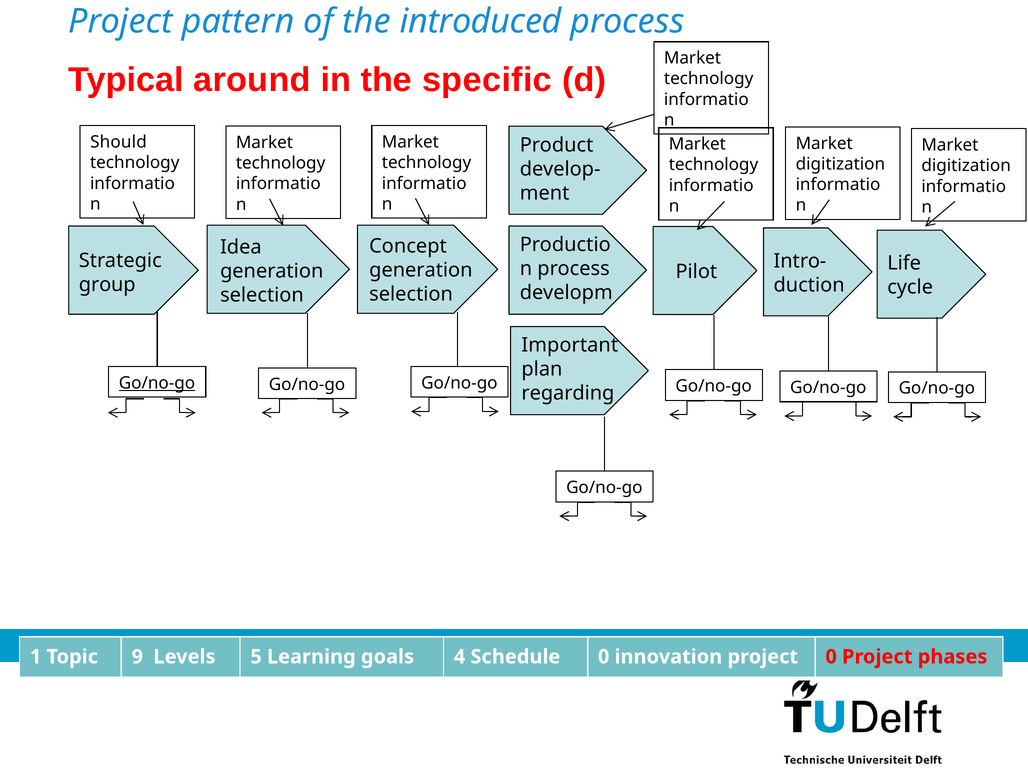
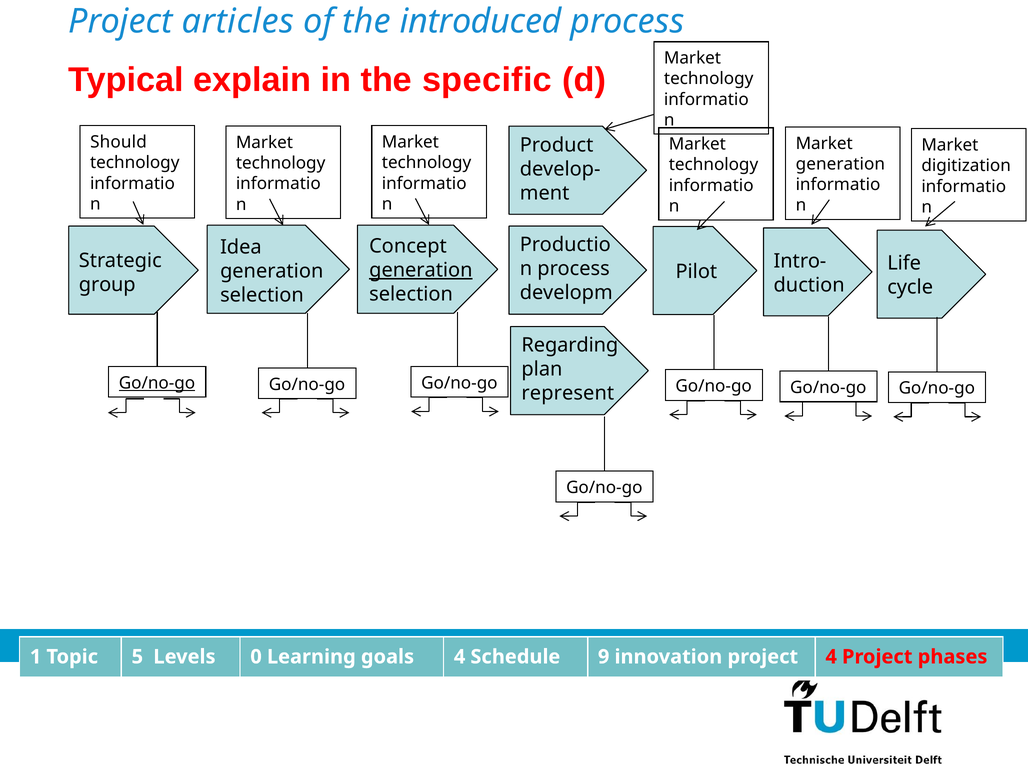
pattern: pattern -> articles
around: around -> explain
digitization at (840, 164): digitization -> generation
generation at (421, 270) underline: none -> present
Important: Important -> Regarding
regarding: regarding -> represent
9: 9 -> 5
5: 5 -> 0
Schedule 0: 0 -> 9
project 0: 0 -> 4
